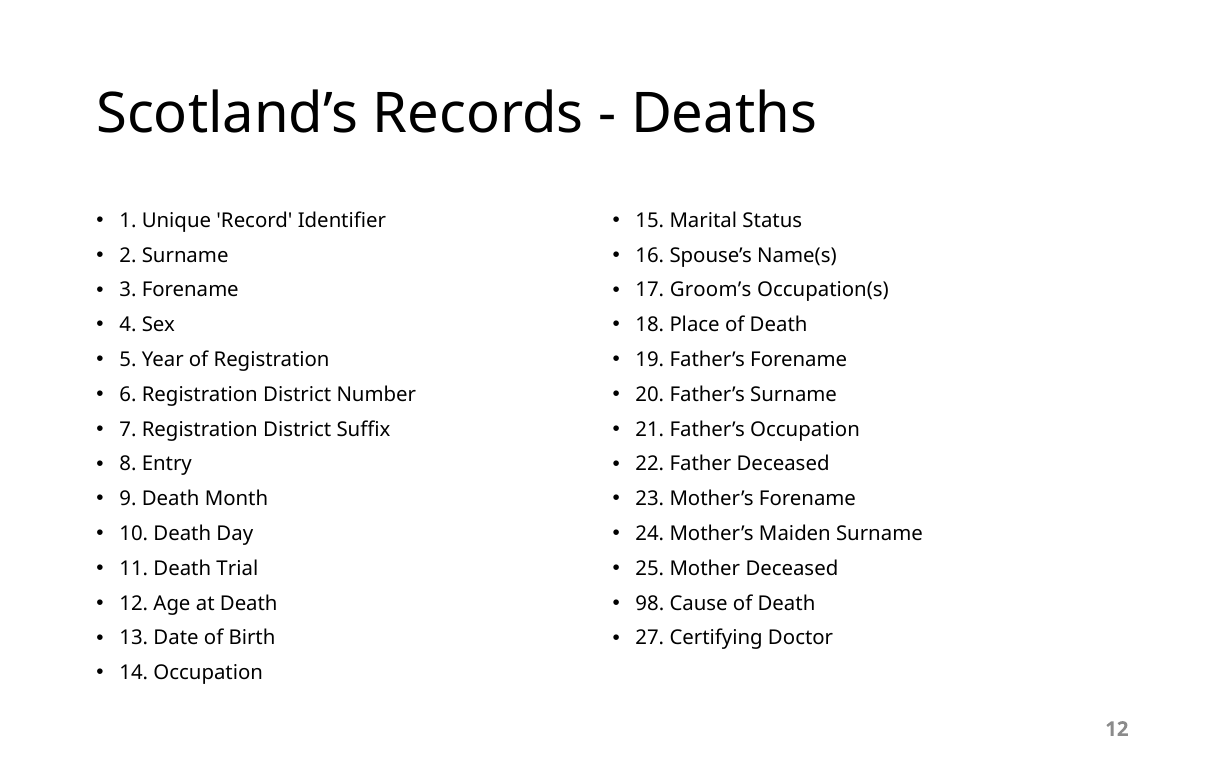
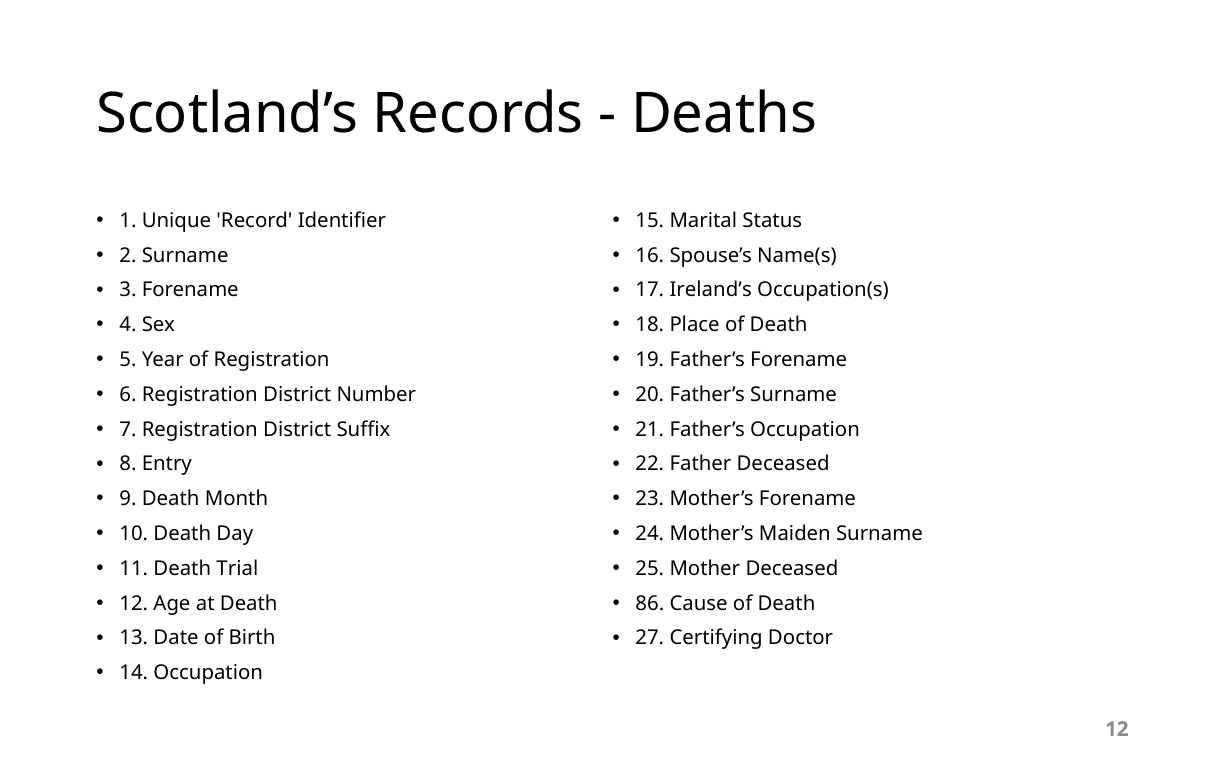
Groom’s: Groom’s -> Ireland’s
98: 98 -> 86
